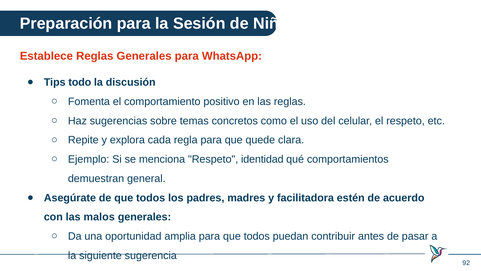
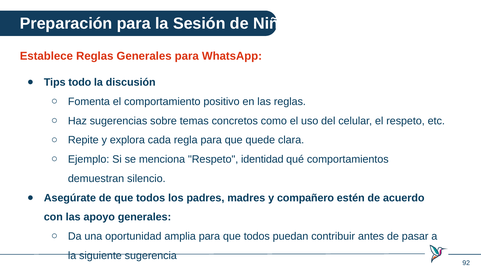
general: general -> silencio
facilitadora: facilitadora -> compañero
malos: malos -> apoyo
